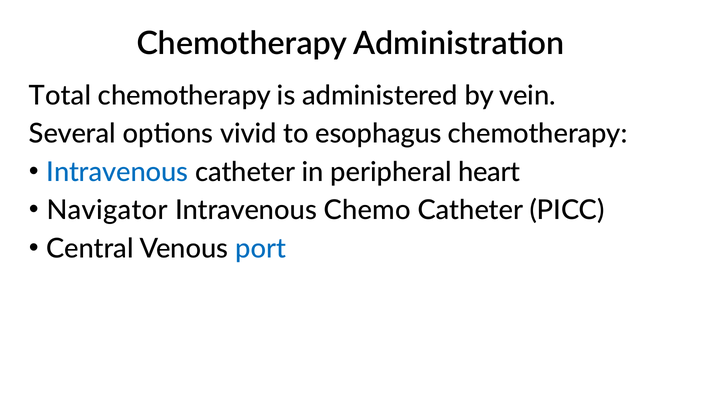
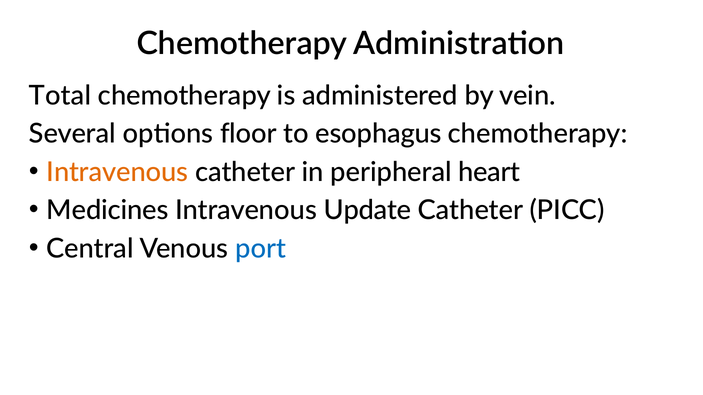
vivid: vivid -> floor
Intravenous at (117, 172) colour: blue -> orange
Navigator: Navigator -> Medicines
Chemo: Chemo -> Update
